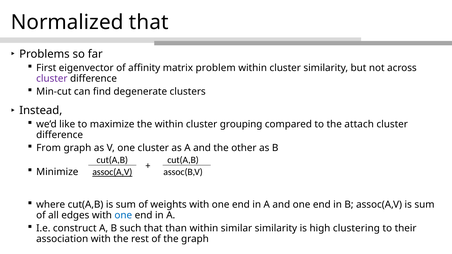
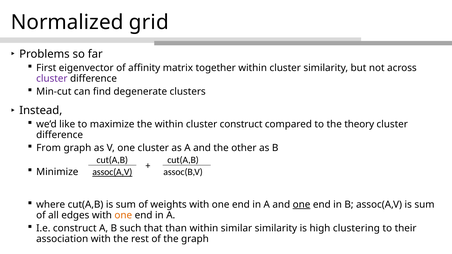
Normalized that: that -> grid
problem: problem -> together
cluster grouping: grouping -> construct
attach: attach -> theory
one at (302, 205) underline: none -> present
one at (123, 215) colour: blue -> orange
